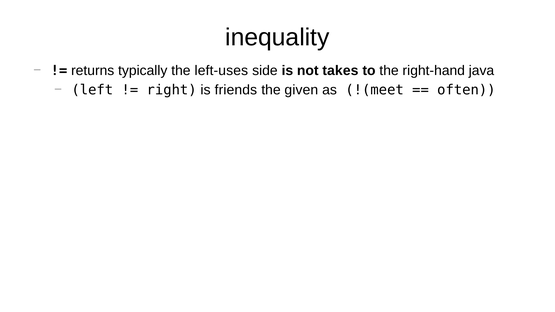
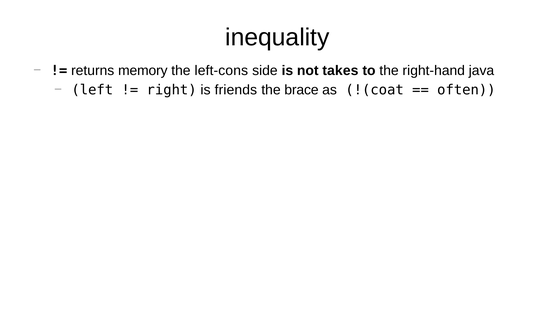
typically: typically -> memory
left-uses: left-uses -> left-cons
given: given -> brace
!(meet: !(meet -> !(coat
